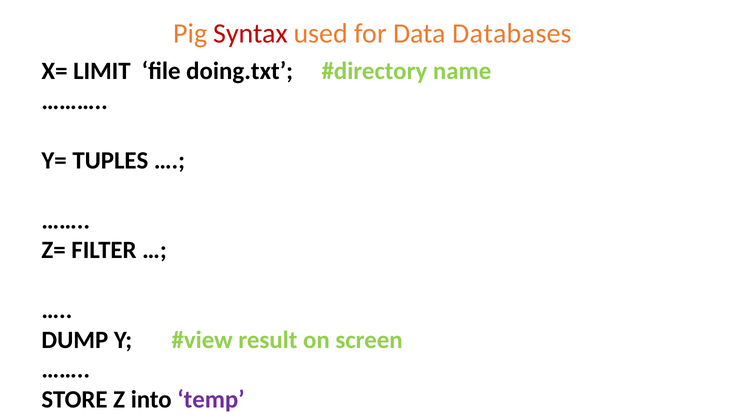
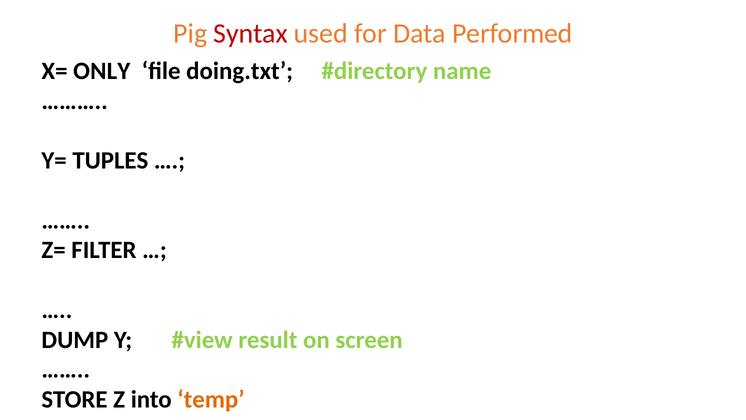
Databases: Databases -> Performed
LIMIT: LIMIT -> ONLY
temp colour: purple -> orange
